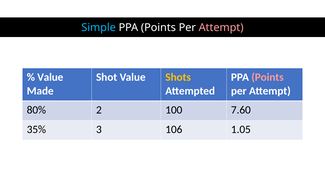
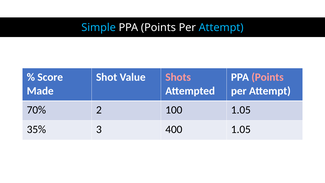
Attempt at (221, 27) colour: pink -> light blue
Value at (50, 77): Value -> Score
Shots colour: yellow -> pink
80%: 80% -> 70%
100 7.60: 7.60 -> 1.05
106: 106 -> 400
